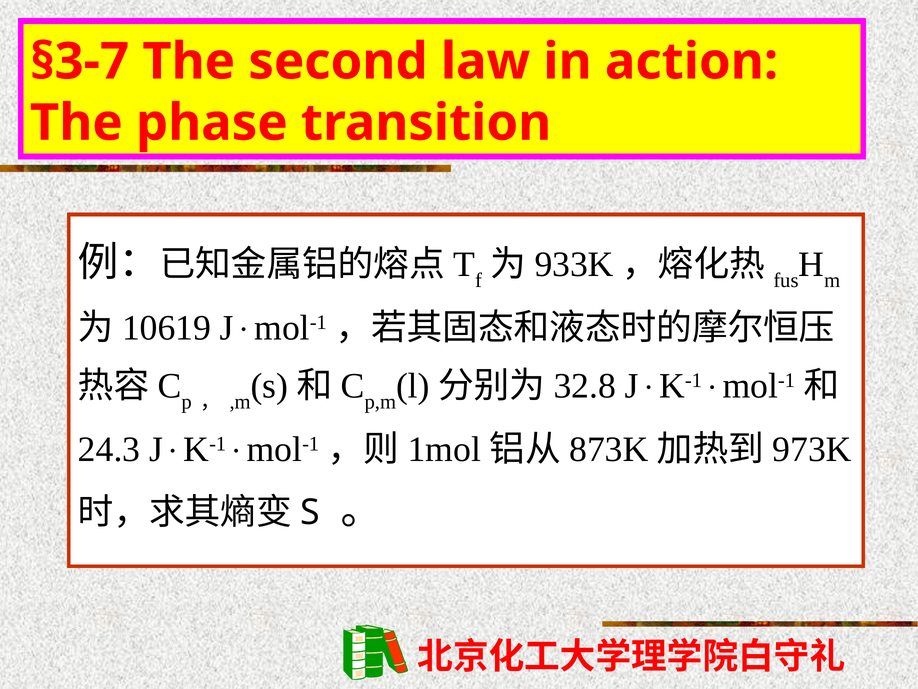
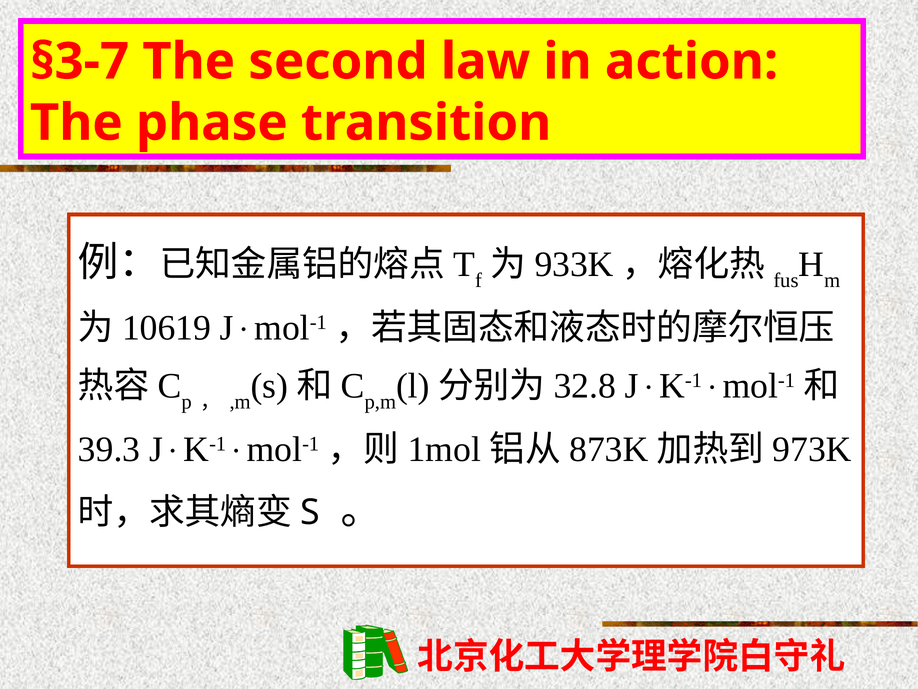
24.3: 24.3 -> 39.3
